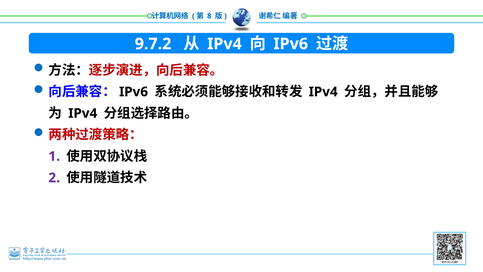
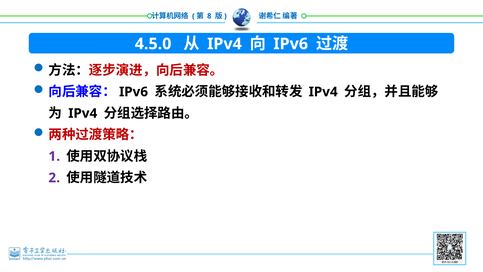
9.7.2: 9.7.2 -> 4.5.0
